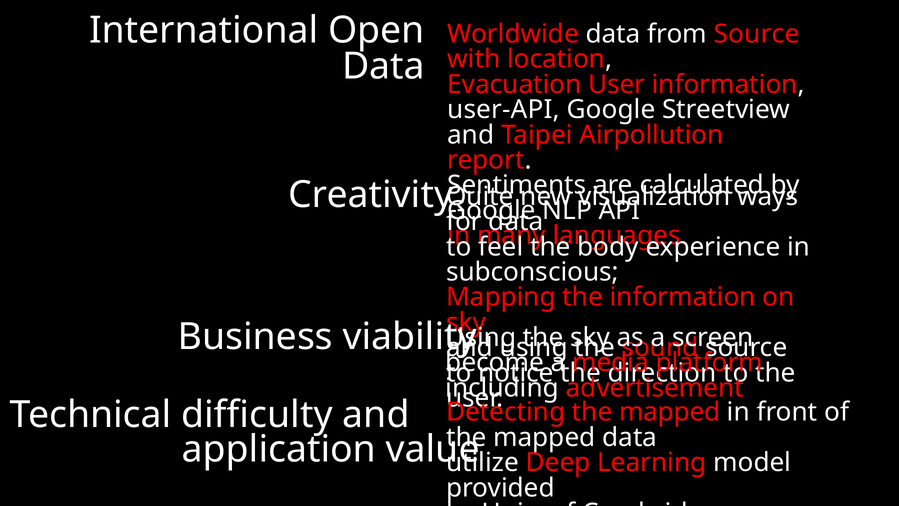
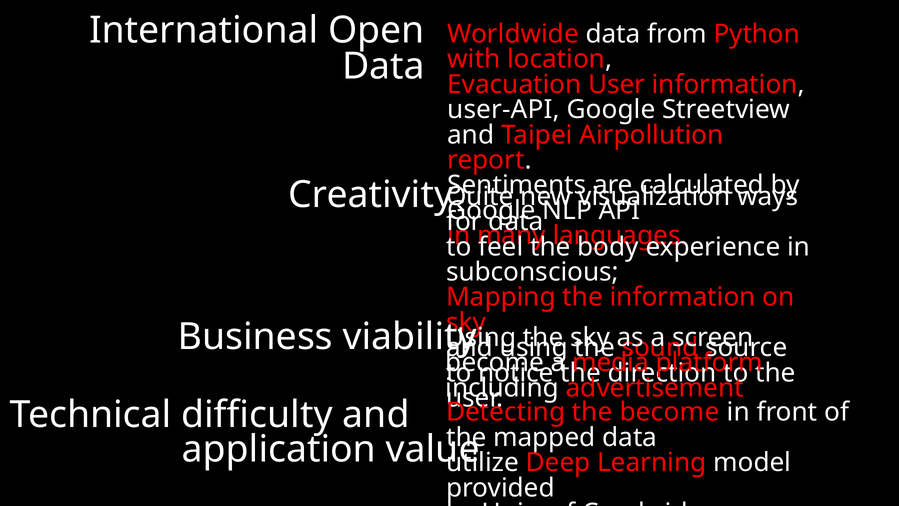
from Source: Source -> Python
mapped at (670, 412): mapped -> become
